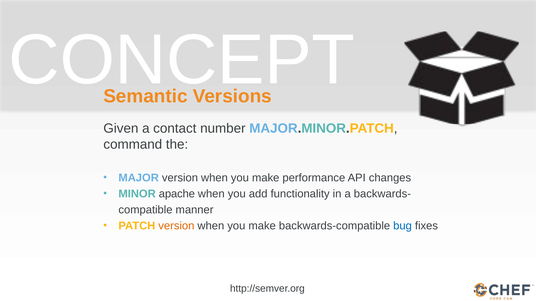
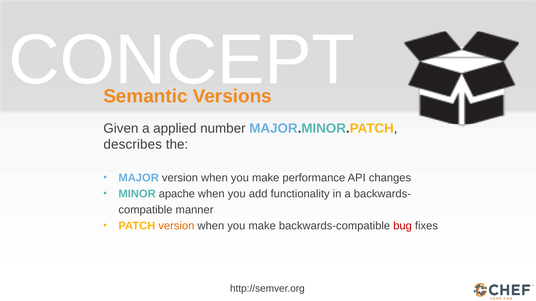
contact: contact -> applied
command: command -> describes
bug colour: blue -> red
